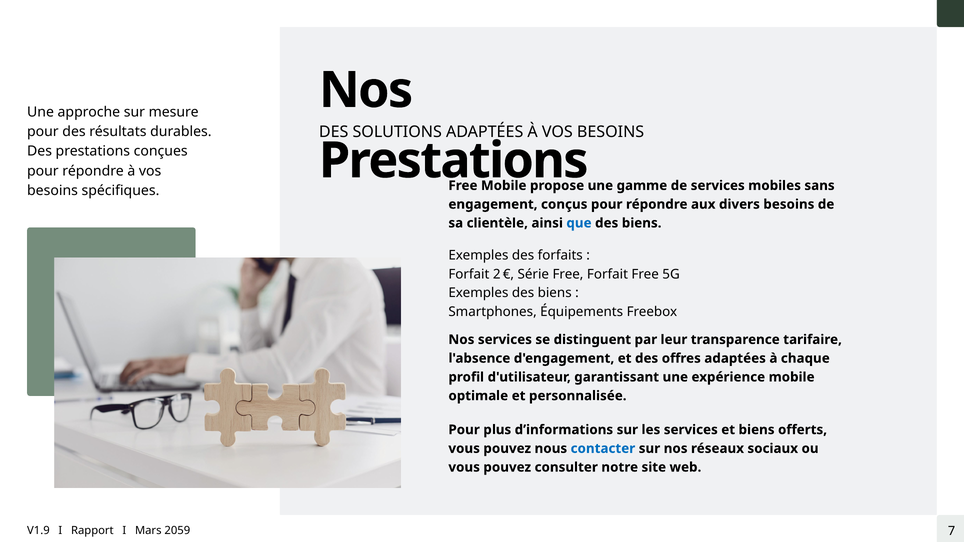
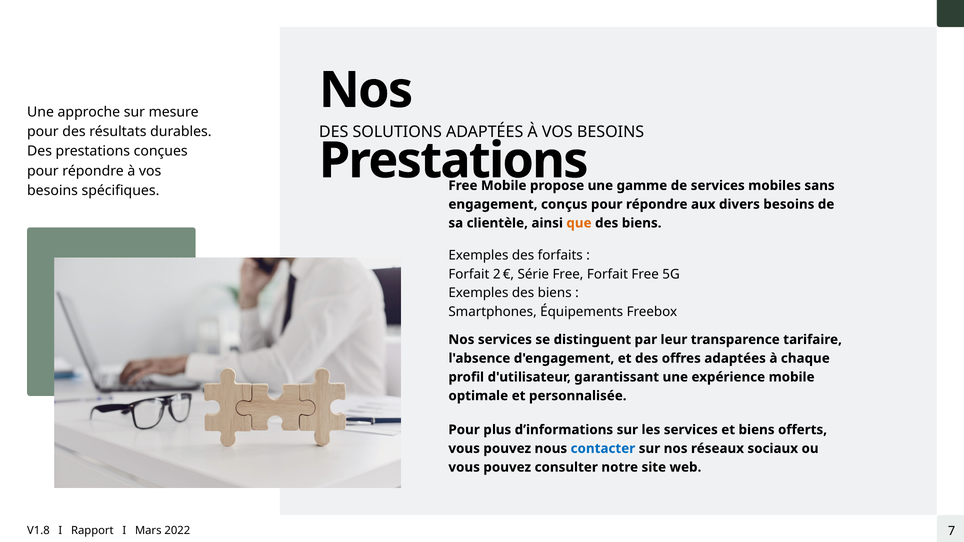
que colour: blue -> orange
V1.9: V1.9 -> V1.8
2059: 2059 -> 2022
